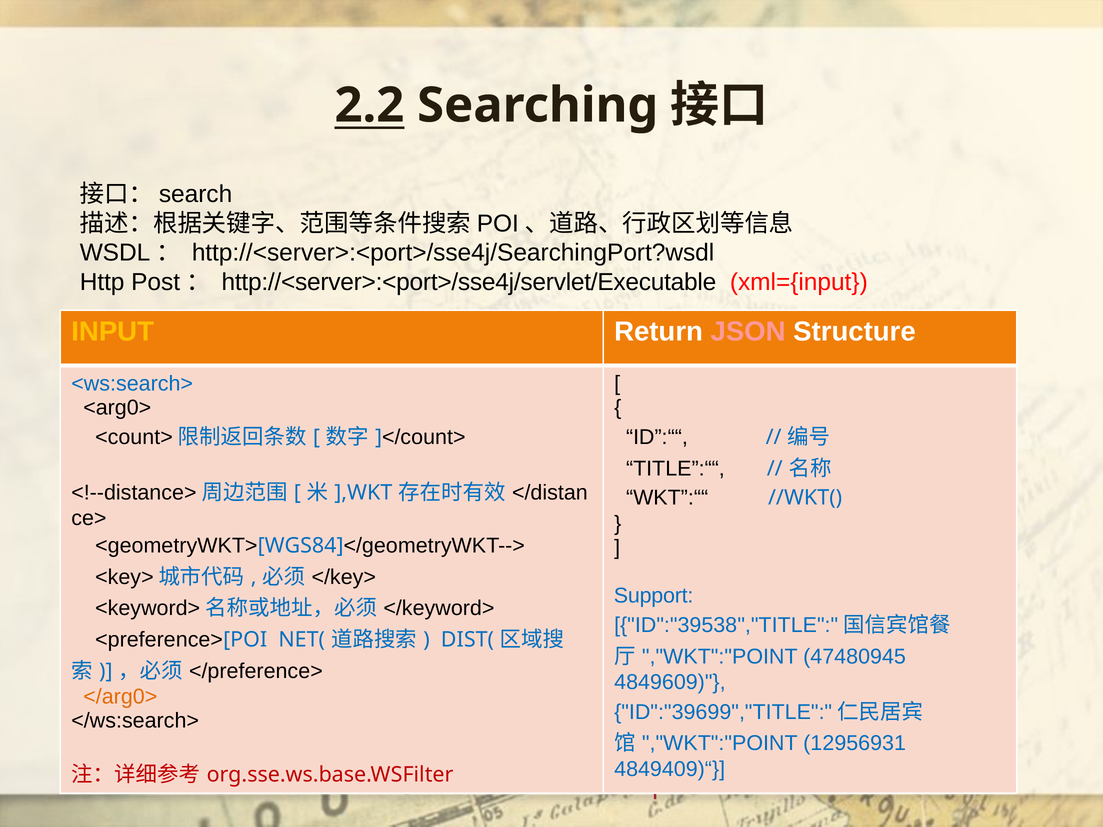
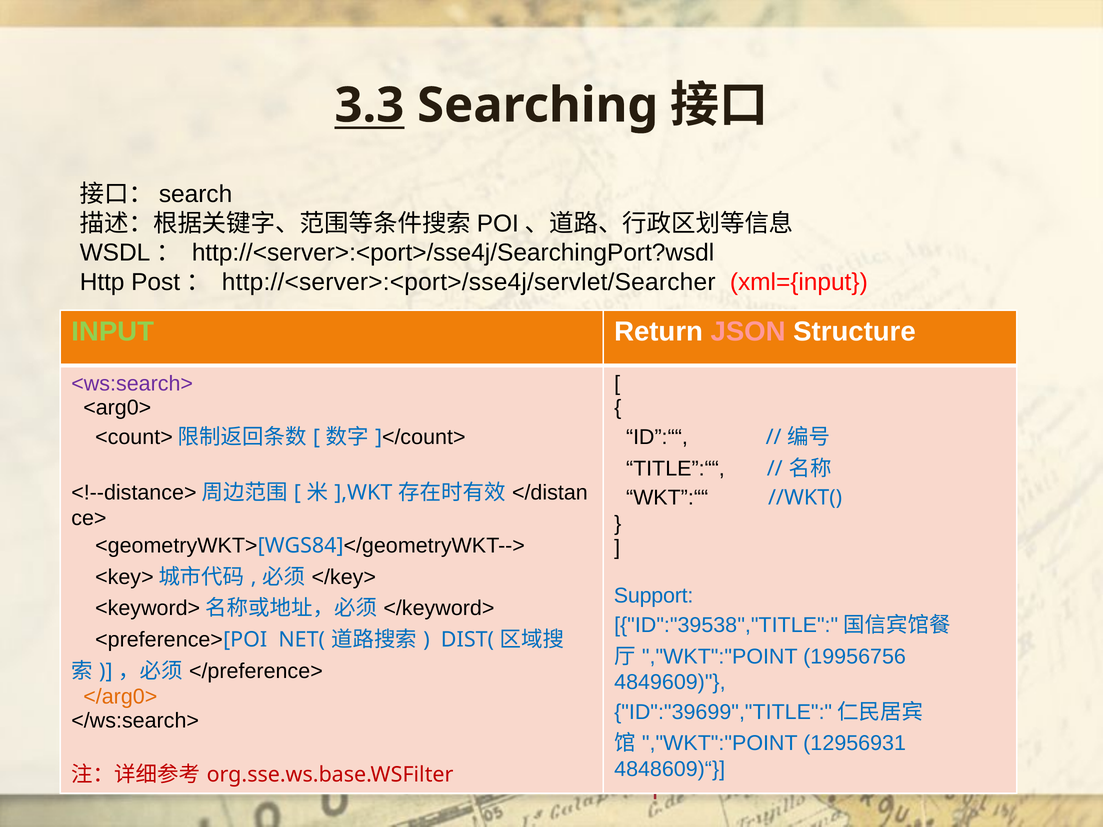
2.2: 2.2 -> 3.3
http://<server>:<port>/sse4j/servlet/Executable: http://<server>:<port>/sse4j/servlet/Executable -> http://<server>:<port>/sse4j/servlet/Searcher
INPUT colour: yellow -> light green
<ws:search> colour: blue -> purple
47480945: 47480945 -> 19956756
4849409)“: 4849409)“ -> 4848609)“
